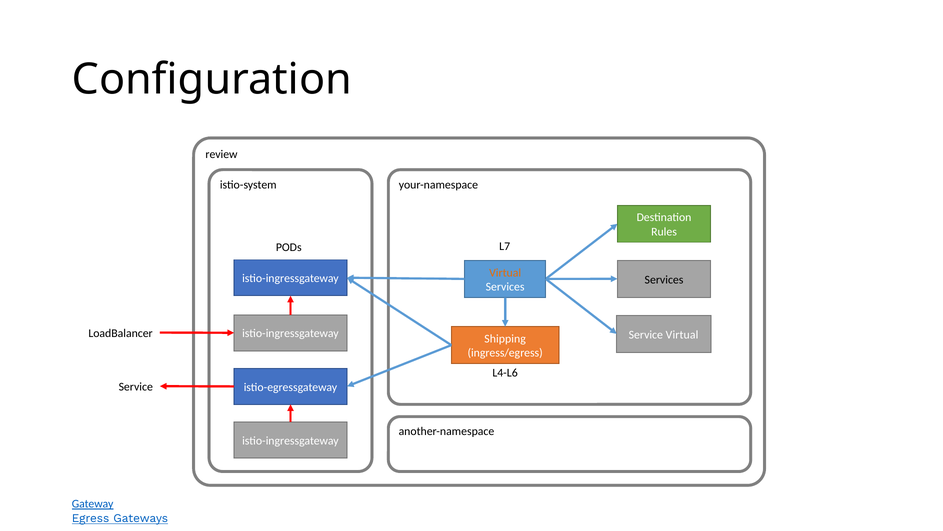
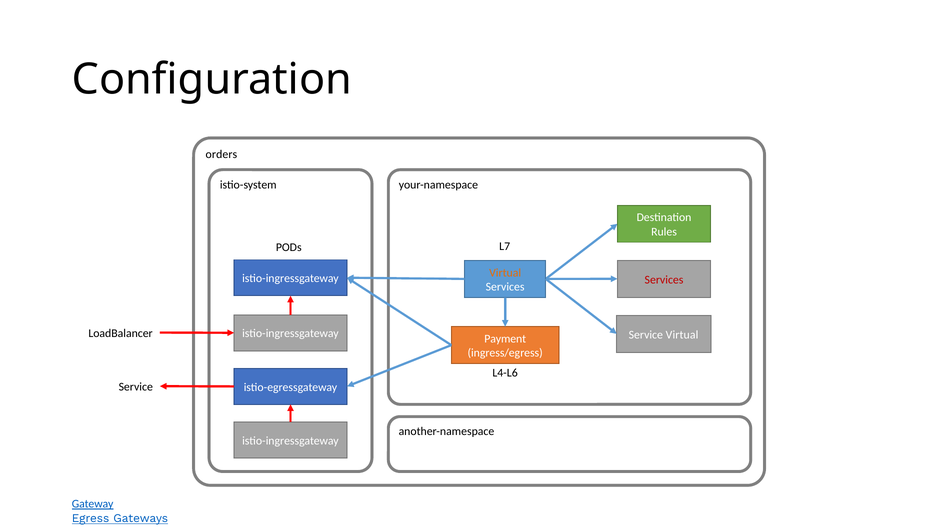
review: review -> orders
Services at (664, 279) colour: black -> red
Shipping: Shipping -> Payment
